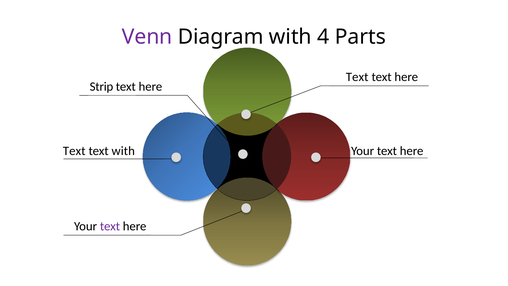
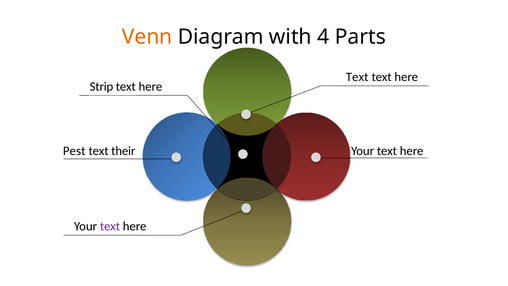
Venn colour: purple -> orange
Text at (74, 151): Text -> Pest
text with: with -> their
